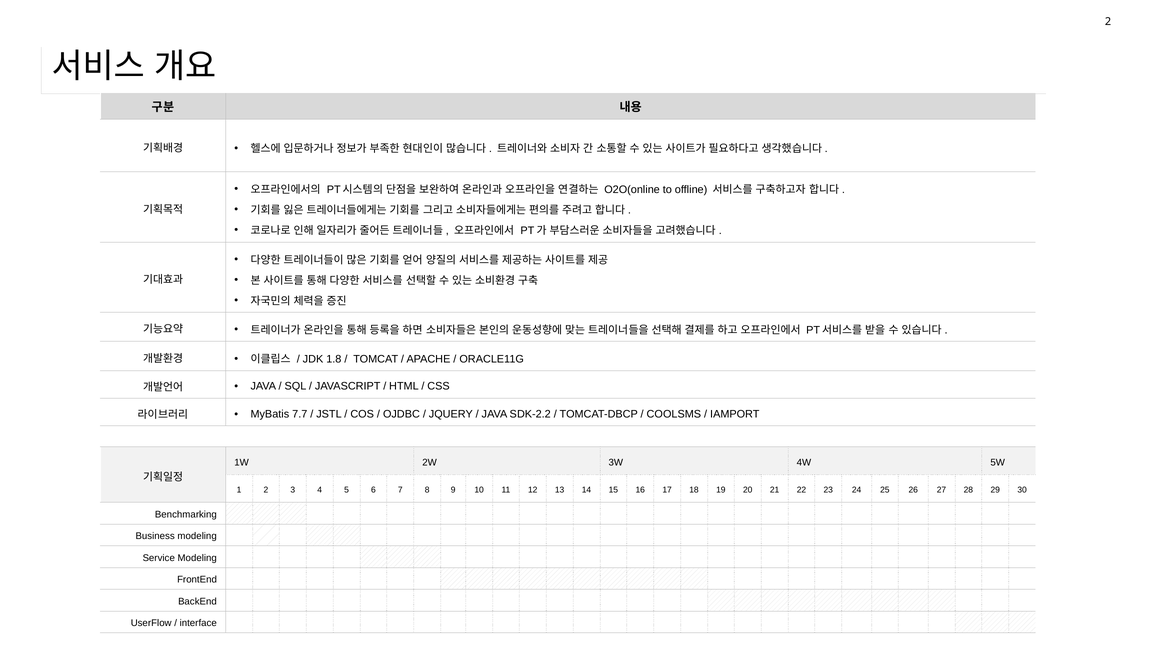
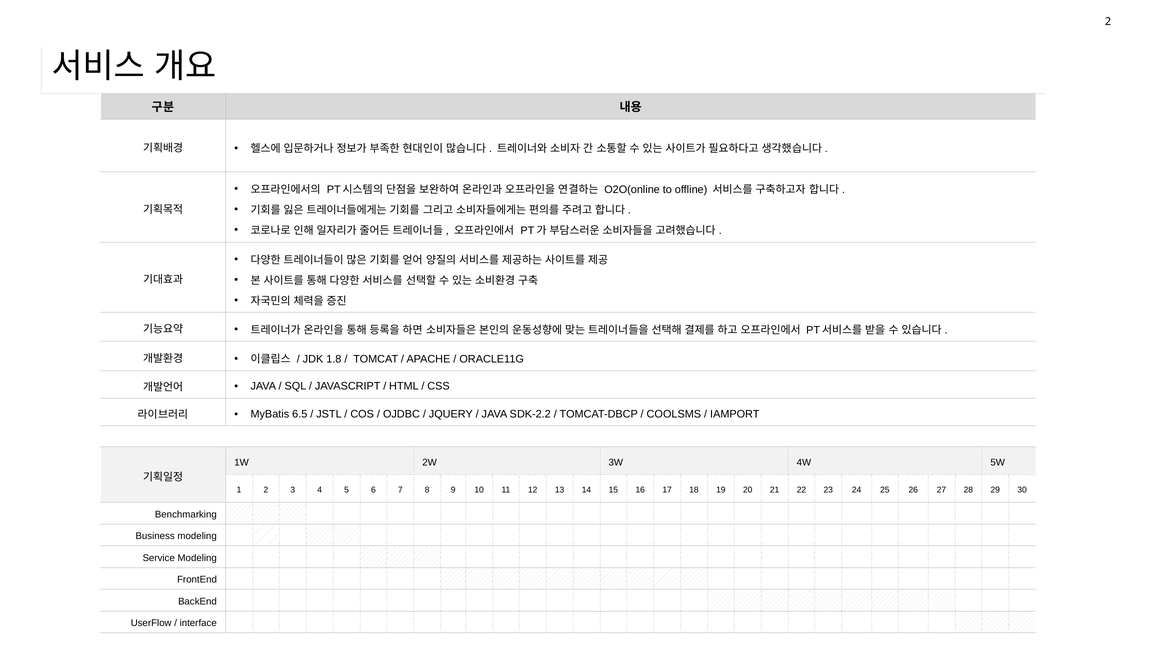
7.7: 7.7 -> 6.5
